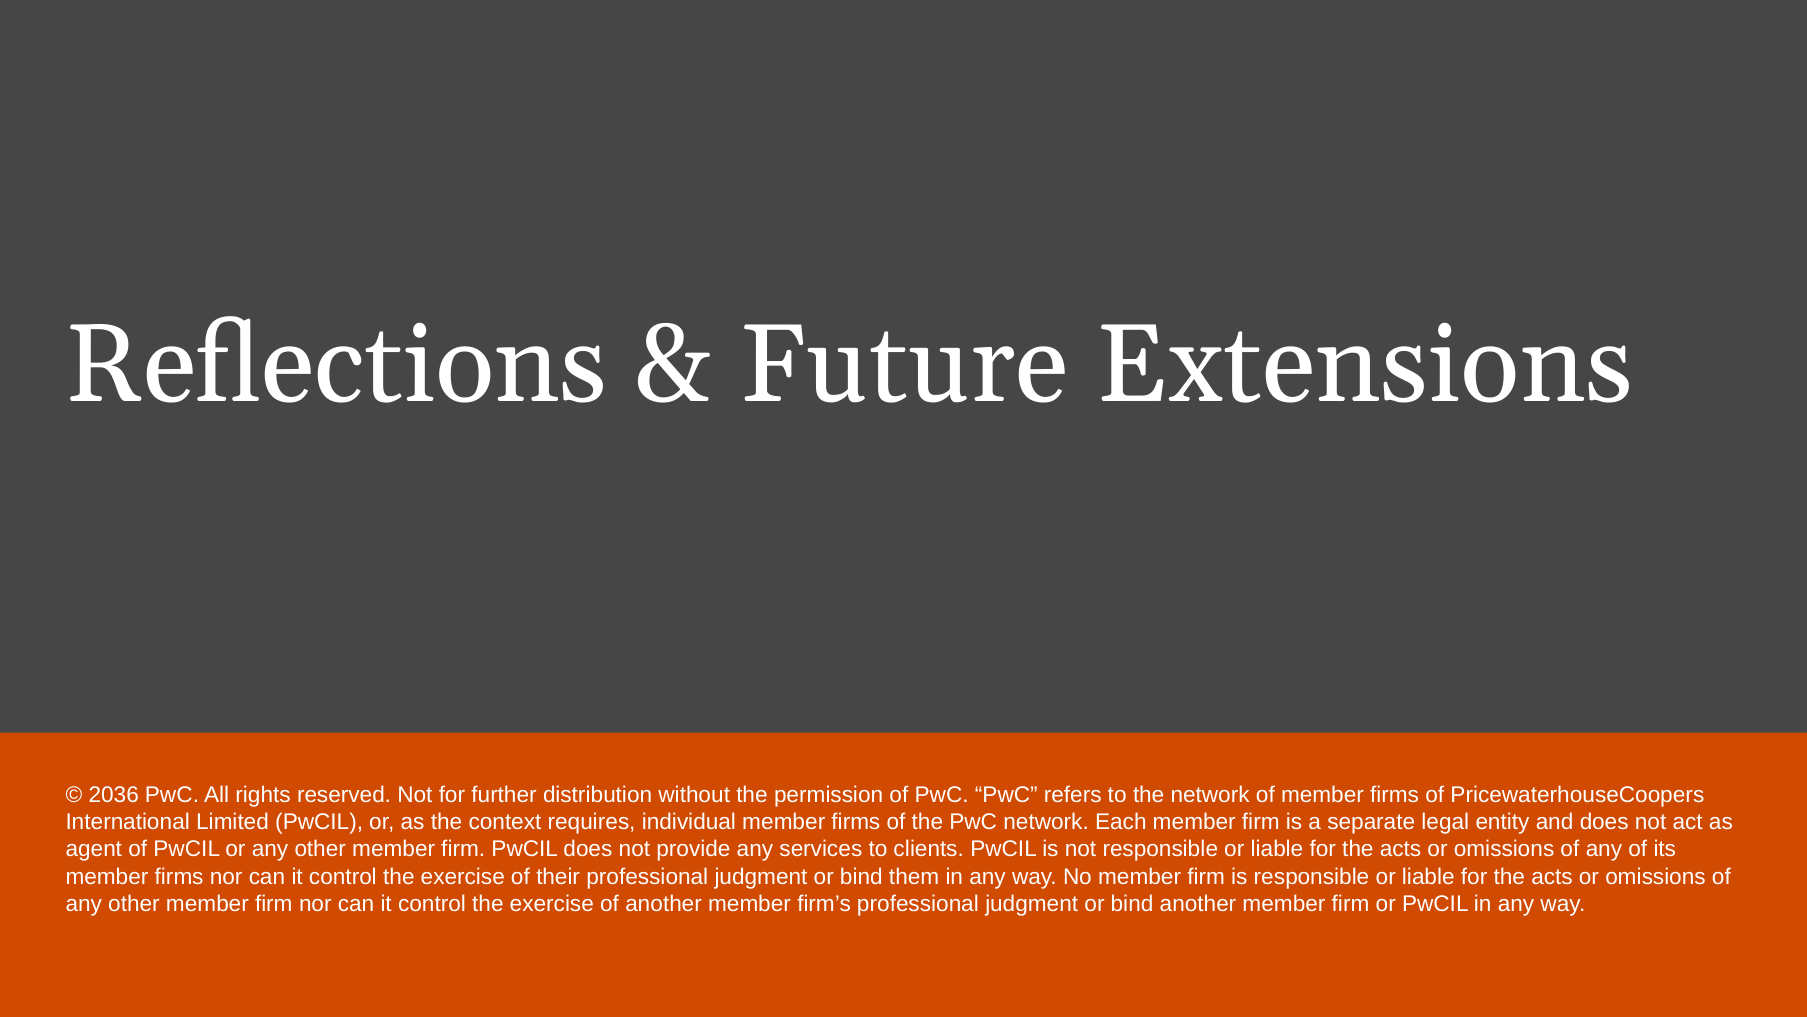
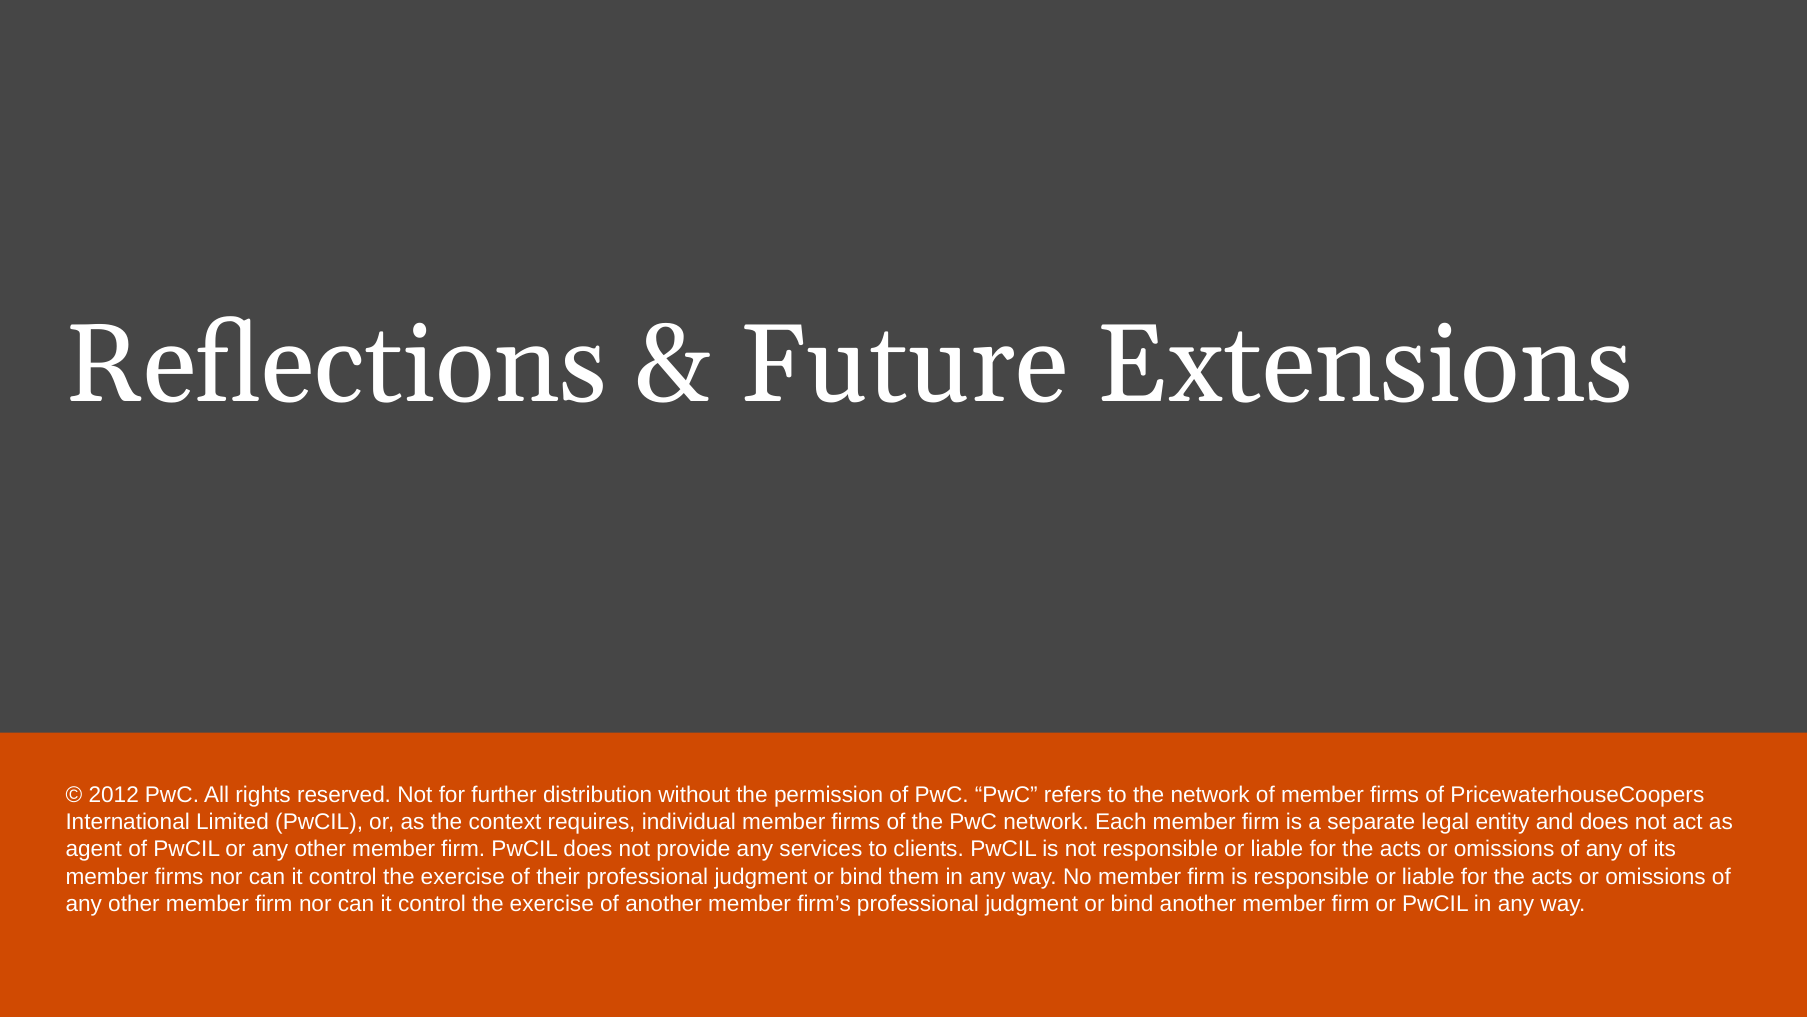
2036: 2036 -> 2012
